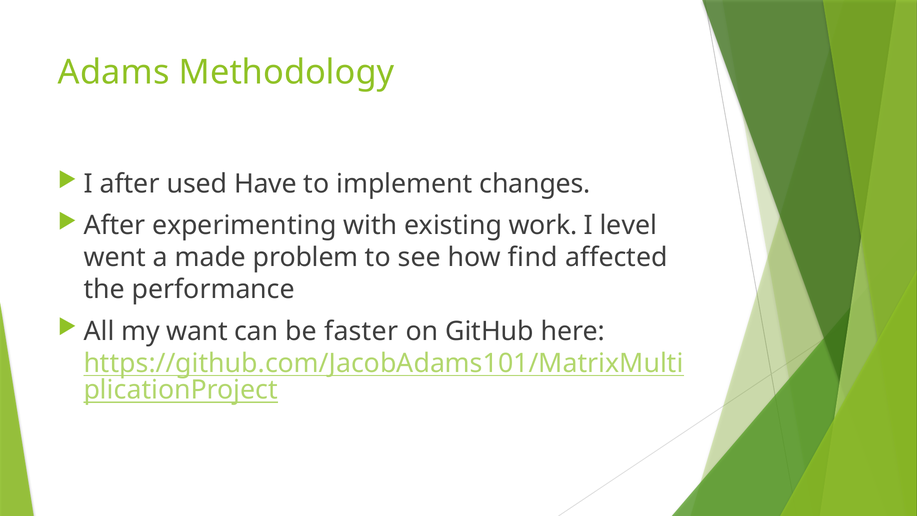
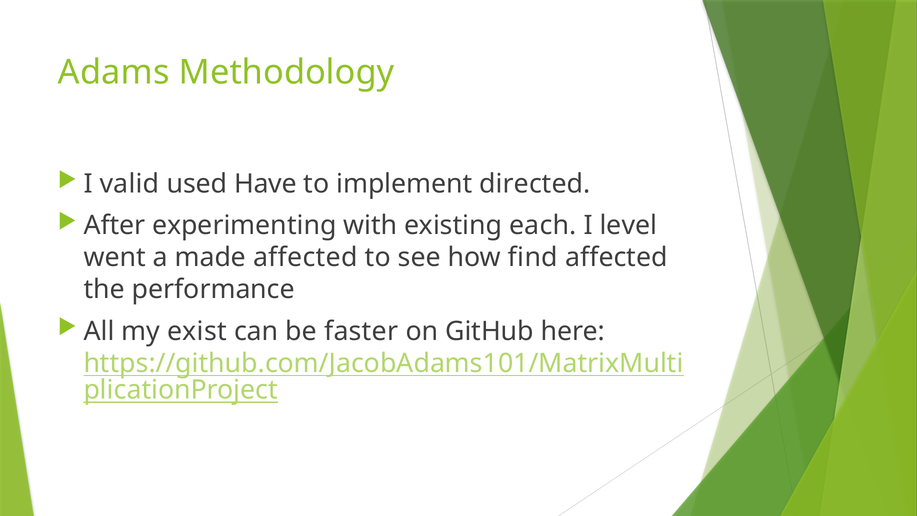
I after: after -> valid
changes: changes -> directed
work: work -> each
made problem: problem -> affected
want: want -> exist
